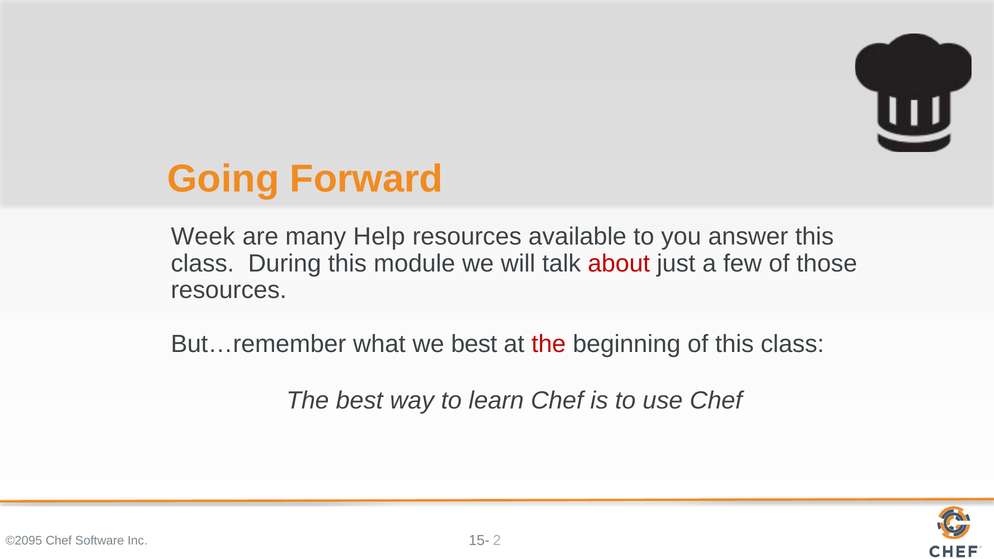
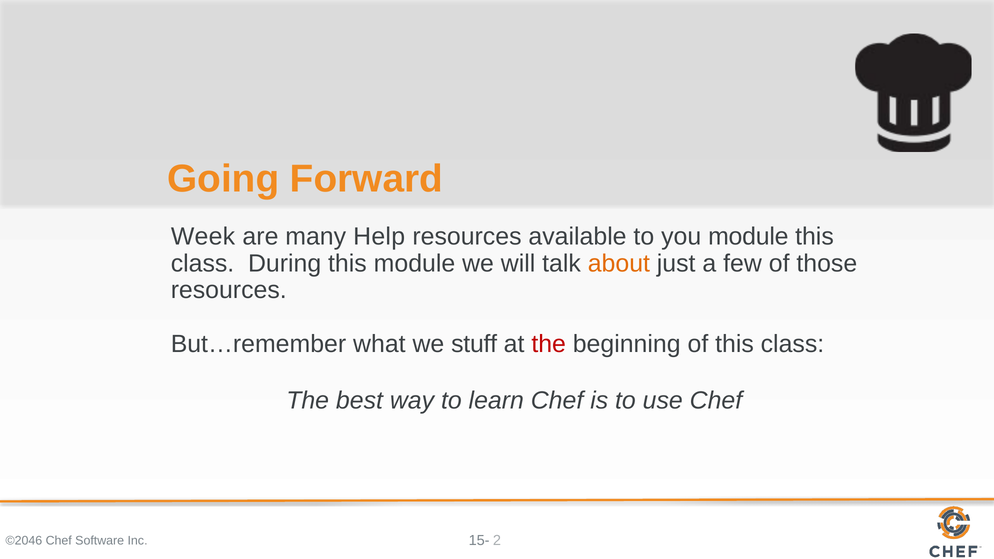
you answer: answer -> module
about colour: red -> orange
we best: best -> stuff
©2095: ©2095 -> ©2046
